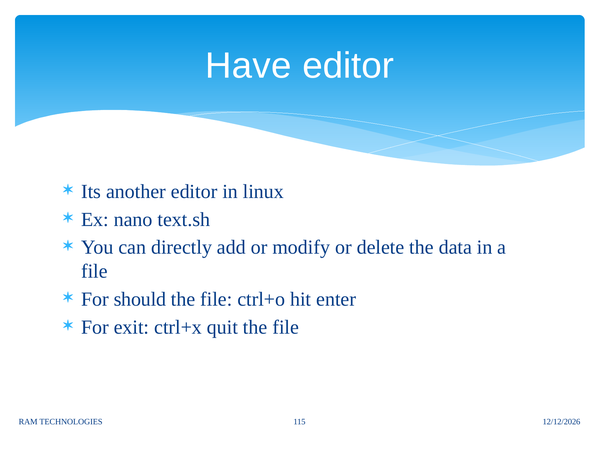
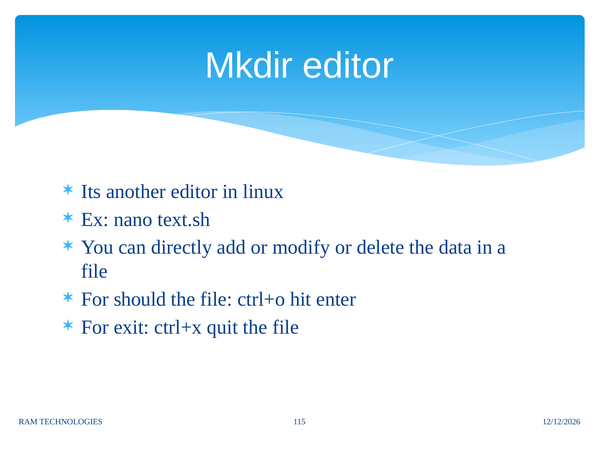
Have: Have -> Mkdir
